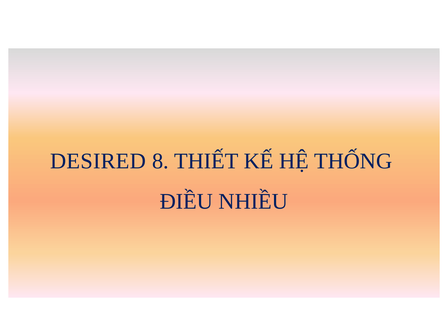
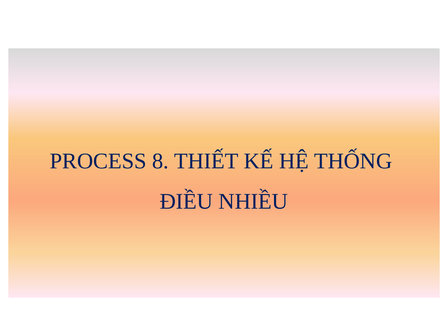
DESIRED: DESIRED -> PROCESS
